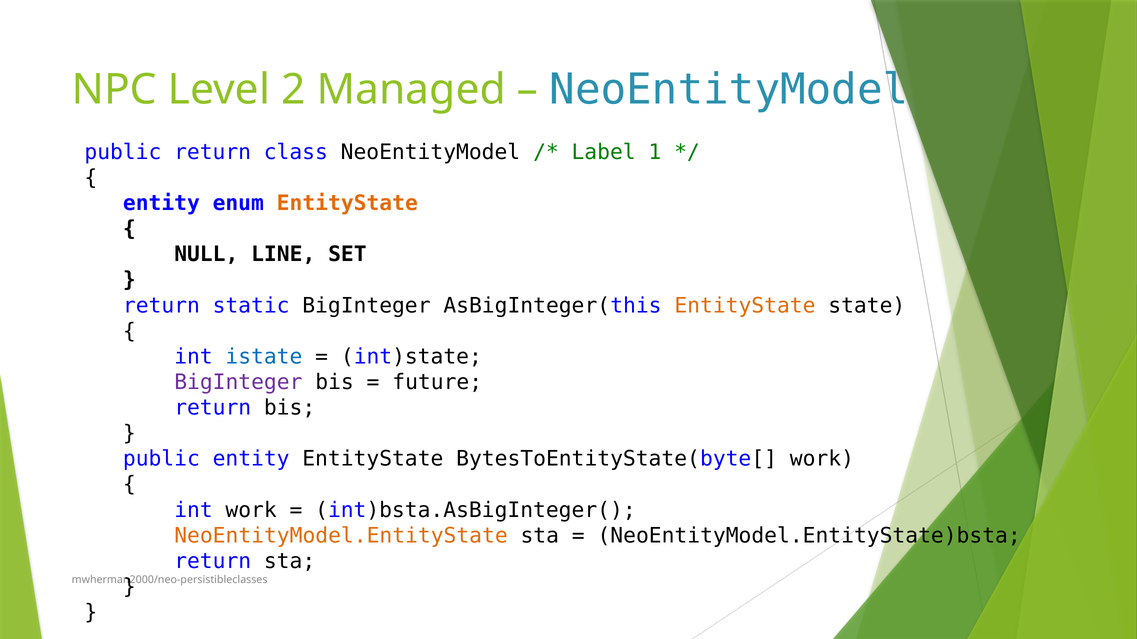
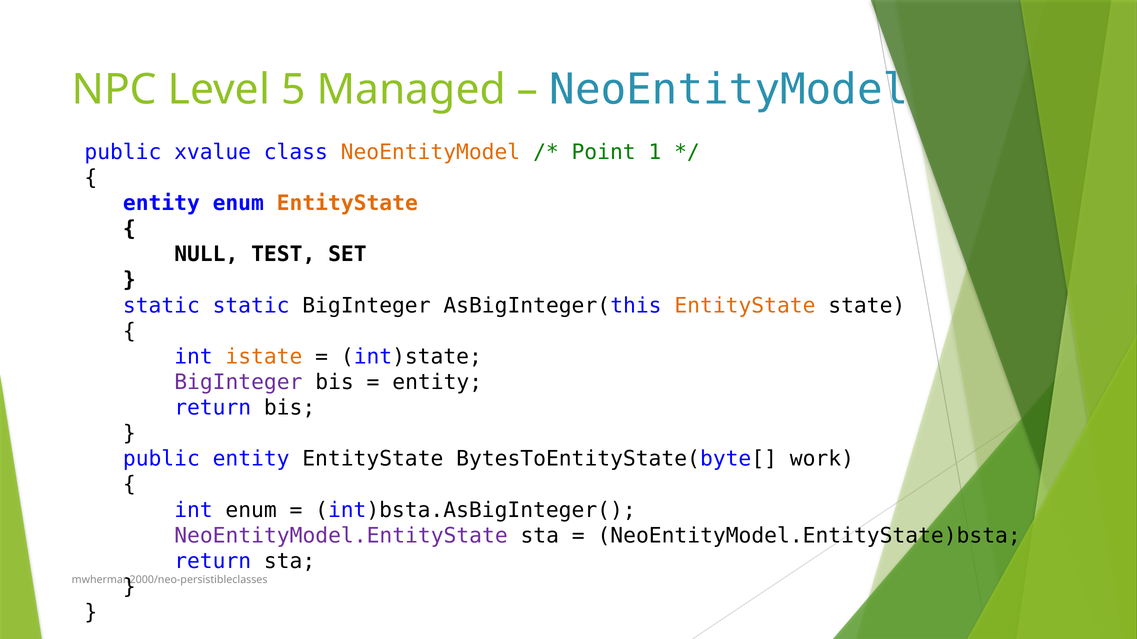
2: 2 -> 5
public return: return -> xvalue
NeoEntityModel at (430, 152) colour: black -> orange
Label: Label -> Point
LINE: LINE -> TEST
return at (161, 306): return -> static
istate colour: blue -> orange
future at (437, 383): future -> entity
int work: work -> enum
NeoEntityModel.EntityState colour: orange -> purple
